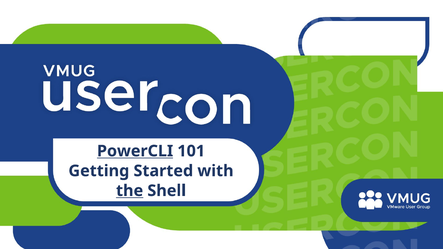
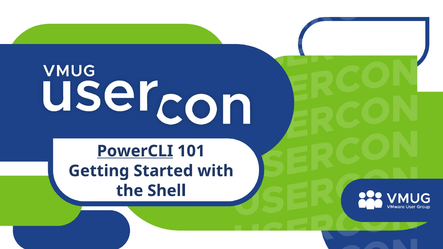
the underline: present -> none
